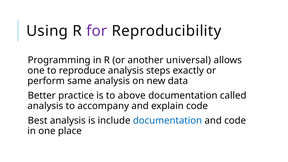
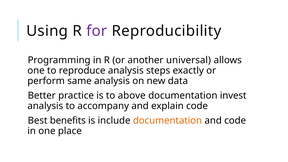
called: called -> invest
Best analysis: analysis -> benefits
documentation at (167, 120) colour: blue -> orange
